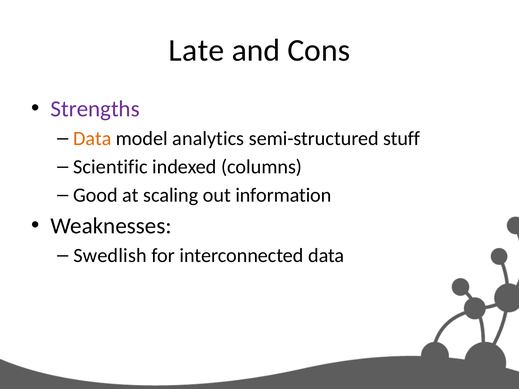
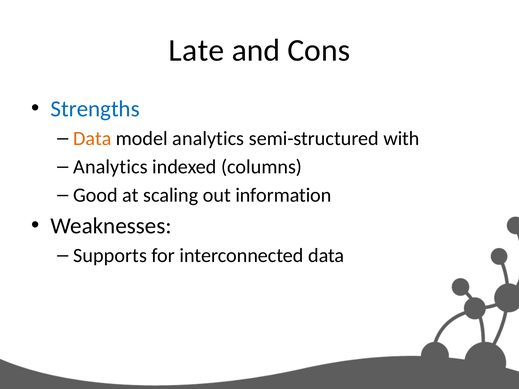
Strengths colour: purple -> blue
stuff: stuff -> with
Scientific at (110, 167): Scientific -> Analytics
Swedlish: Swedlish -> Supports
